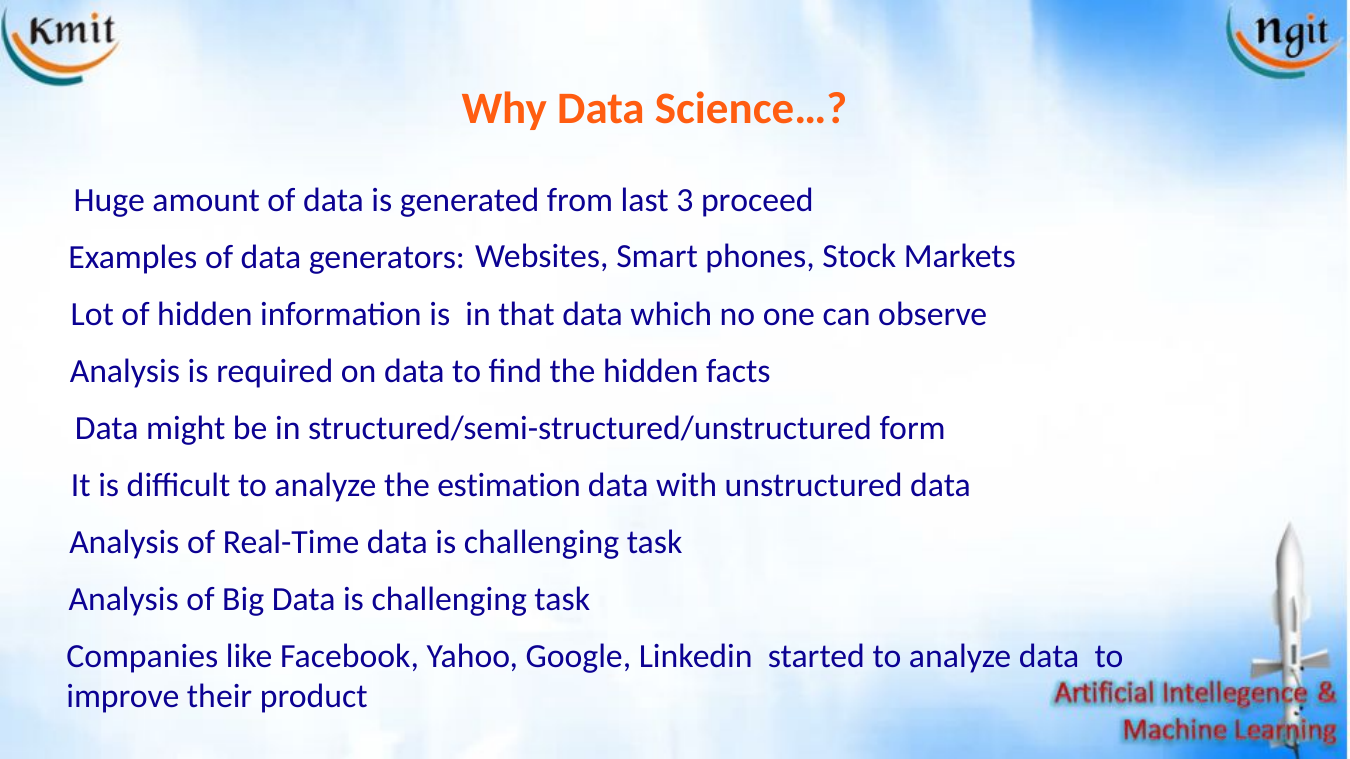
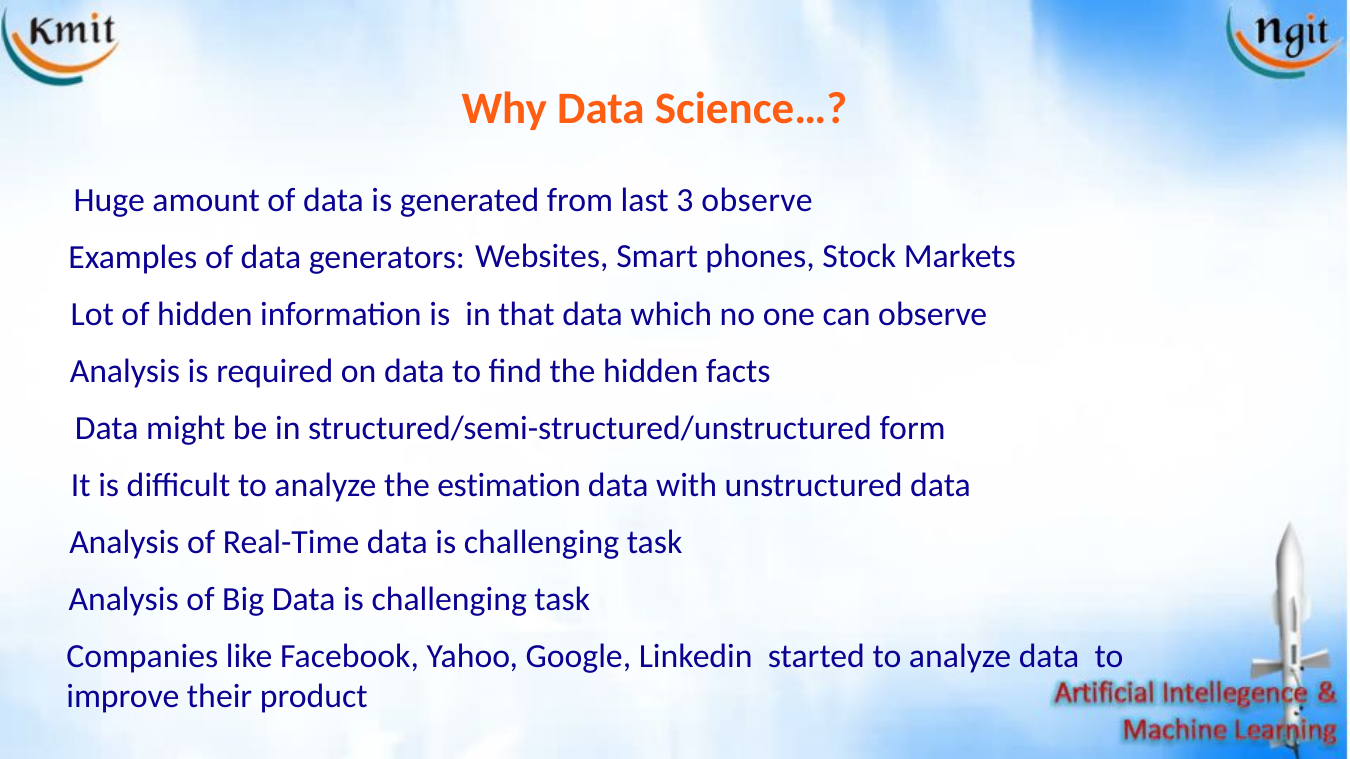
3 proceed: proceed -> observe
